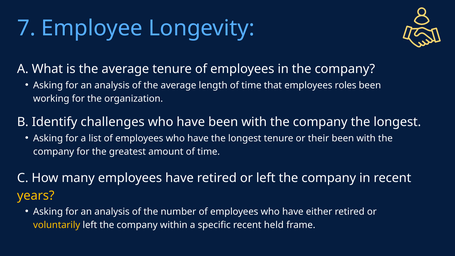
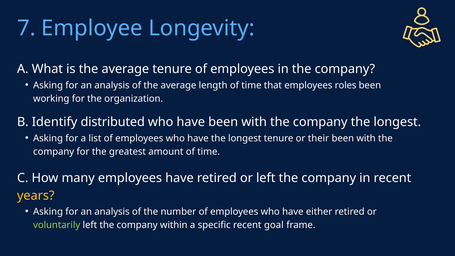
challenges: challenges -> distributed
voluntarily colour: yellow -> light green
held: held -> goal
